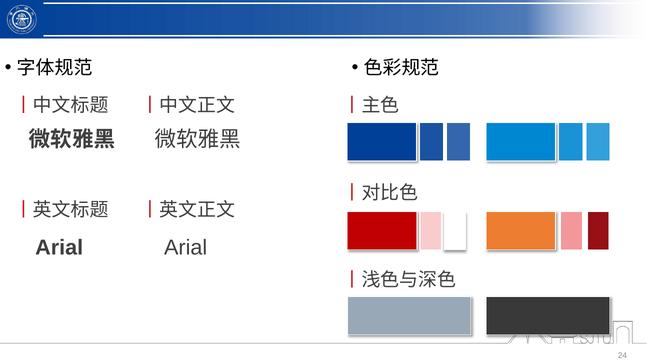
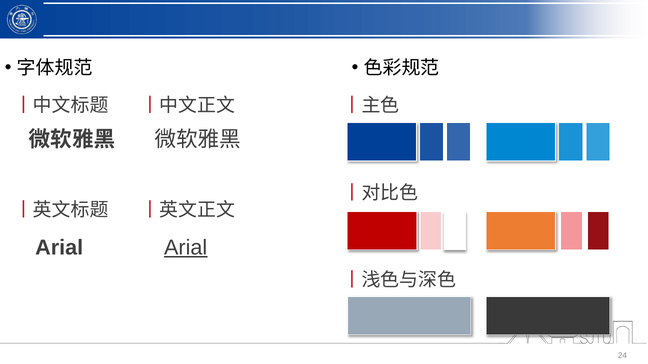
Arial at (186, 248) underline: none -> present
